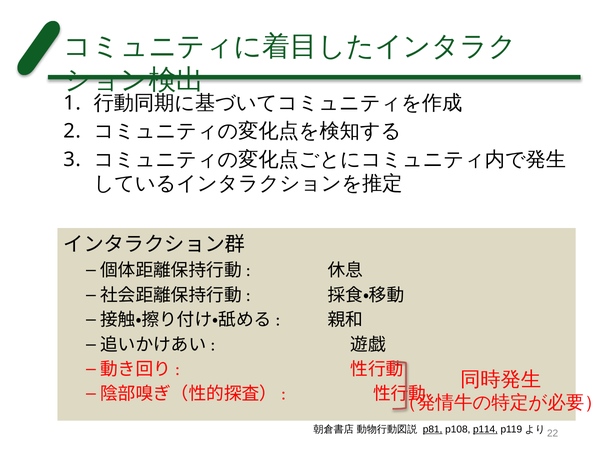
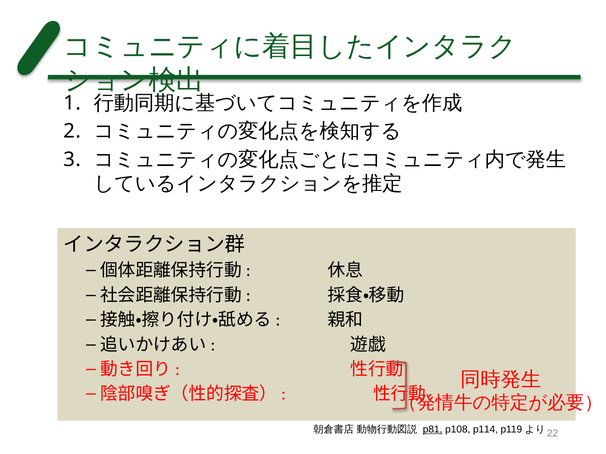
p114 underline: present -> none
